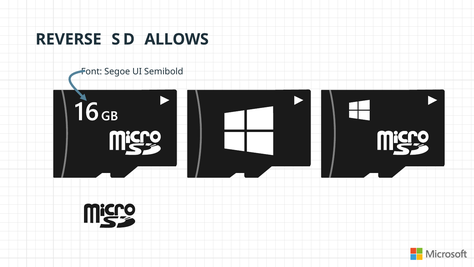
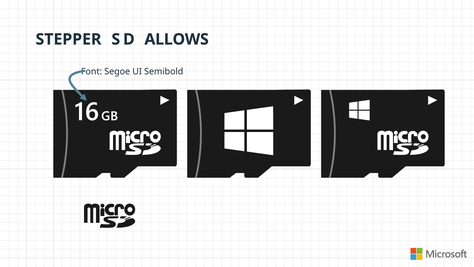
REVERSE: REVERSE -> STEPPER
